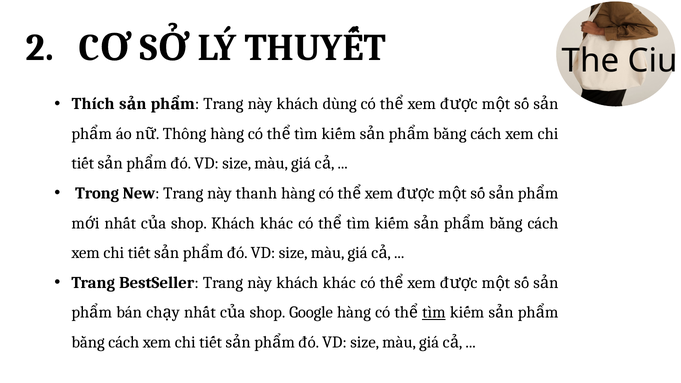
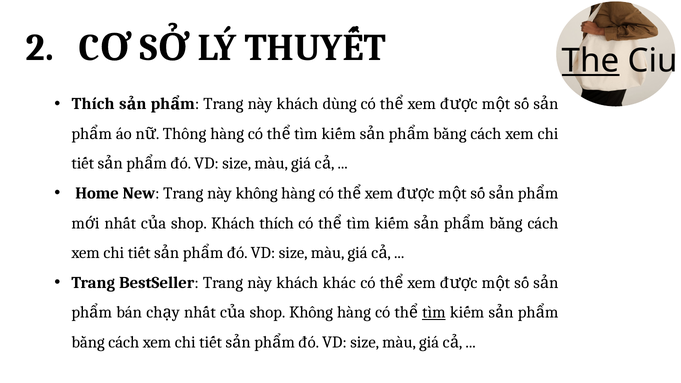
The underline: none -> present
Trong: Trong -> Home
này thanh: thanh -> không
khác at (276, 223): khác -> thích
Google at (311, 313): Google -> Không
